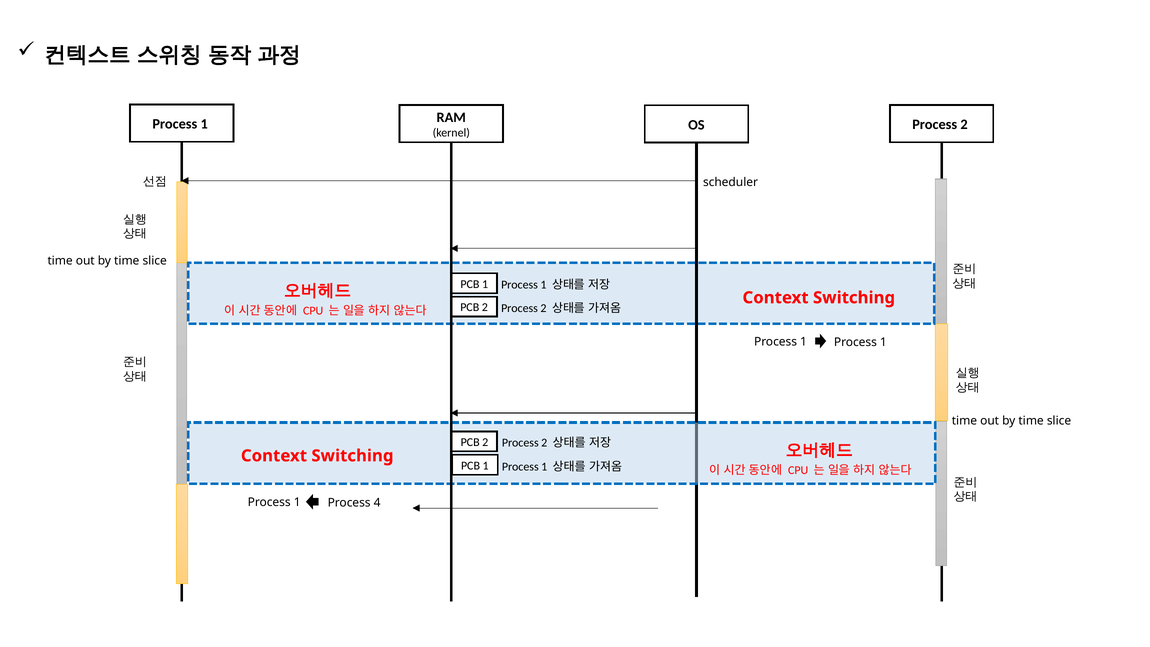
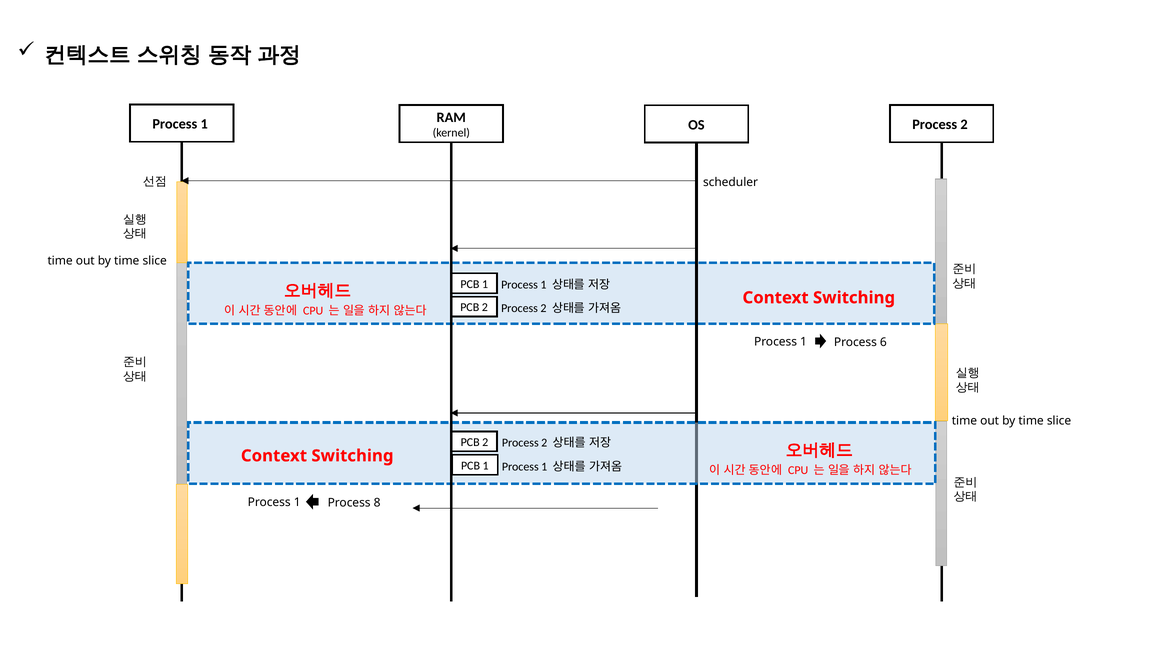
1 at (883, 342): 1 -> 6
4: 4 -> 8
